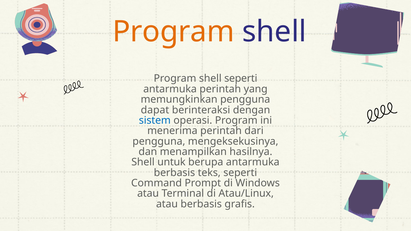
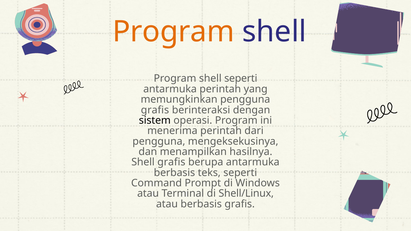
dapat at (155, 110): dapat -> grafis
sistem colour: blue -> black
Shell untuk: untuk -> grafis
Atau/Linux: Atau/Linux -> Shell/Linux
